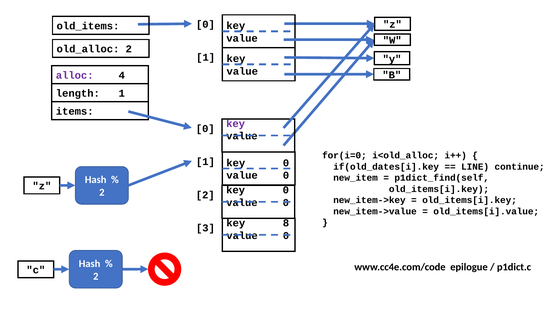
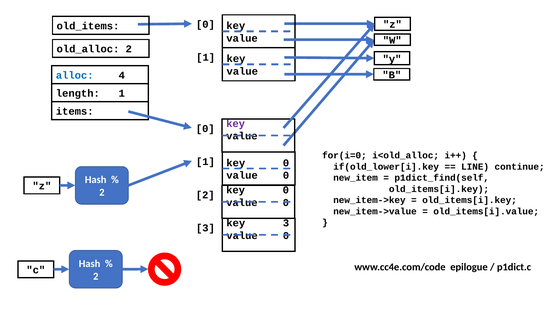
alloc colour: purple -> blue
if(old_dates[i].key: if(old_dates[i].key -> if(old_lower[i].key
key 8: 8 -> 3
